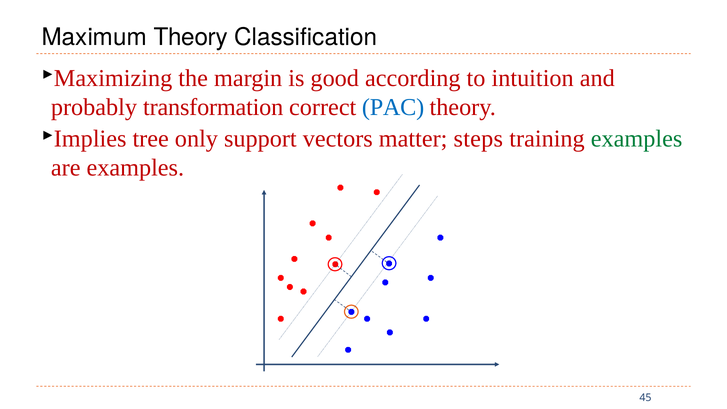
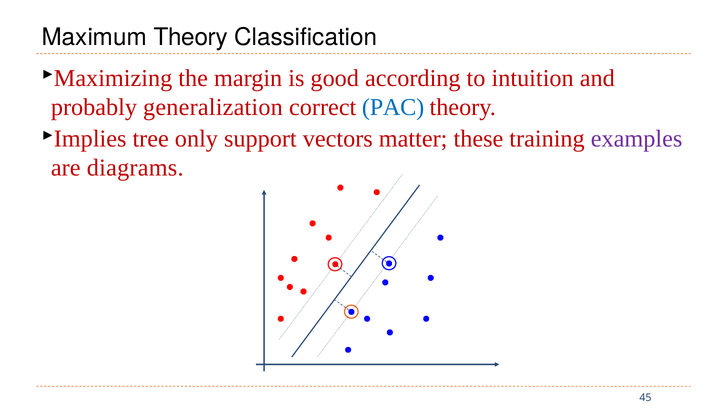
transformation: transformation -> generalization
steps: steps -> these
examples at (637, 139) colour: green -> purple
are examples: examples -> diagrams
